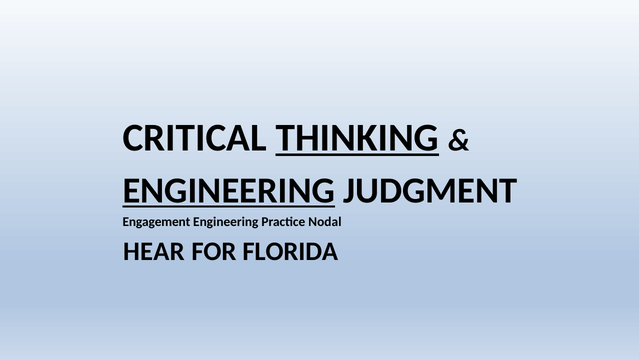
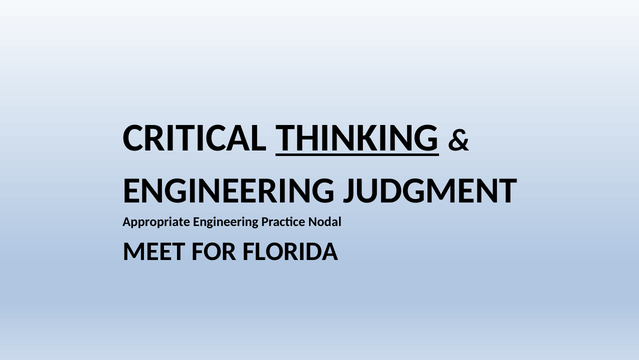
ENGINEERING at (229, 191) underline: present -> none
Engagement: Engagement -> Appropriate
HEAR: HEAR -> MEET
